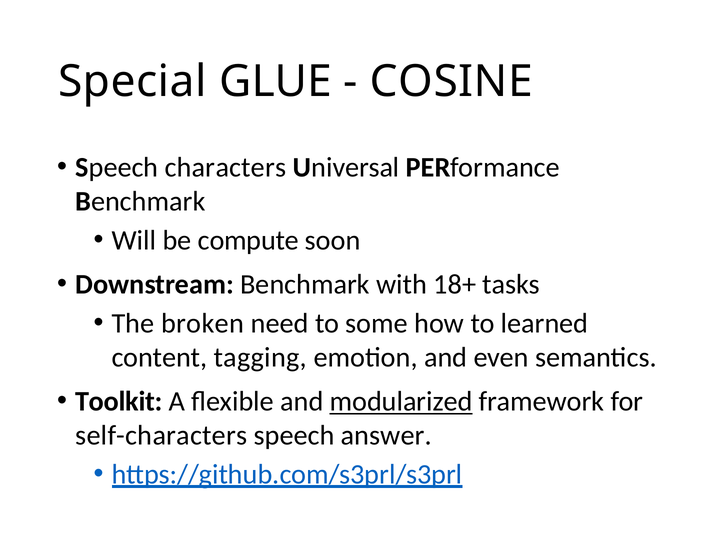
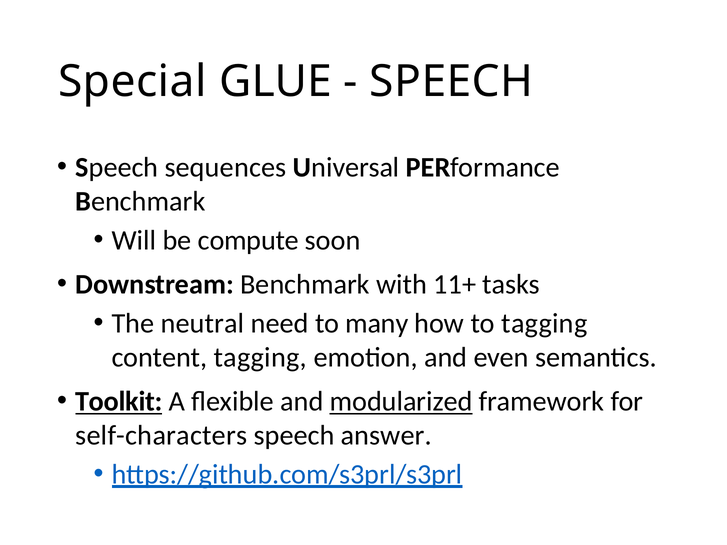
COSINE at (451, 81): COSINE -> SPEECH
characters: characters -> sequences
18+: 18+ -> 11+
broken: broken -> neutral
some: some -> many
to learned: learned -> tagging
Toolkit underline: none -> present
